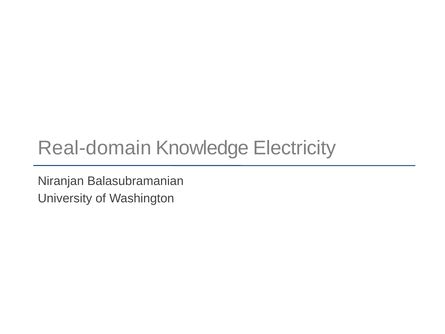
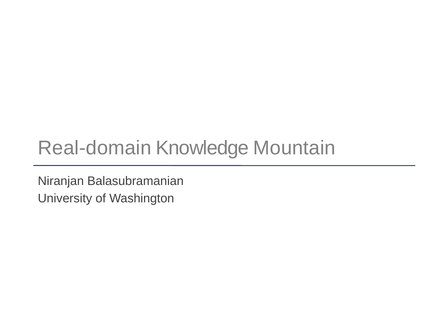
Electricity: Electricity -> Mountain
